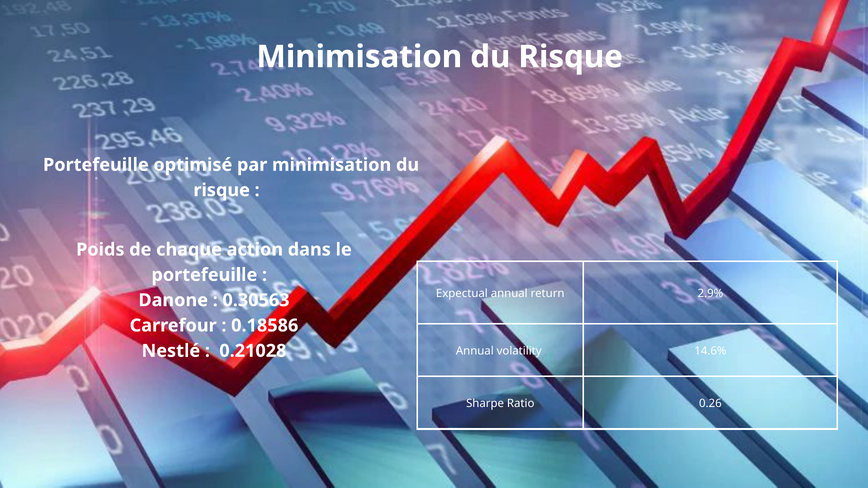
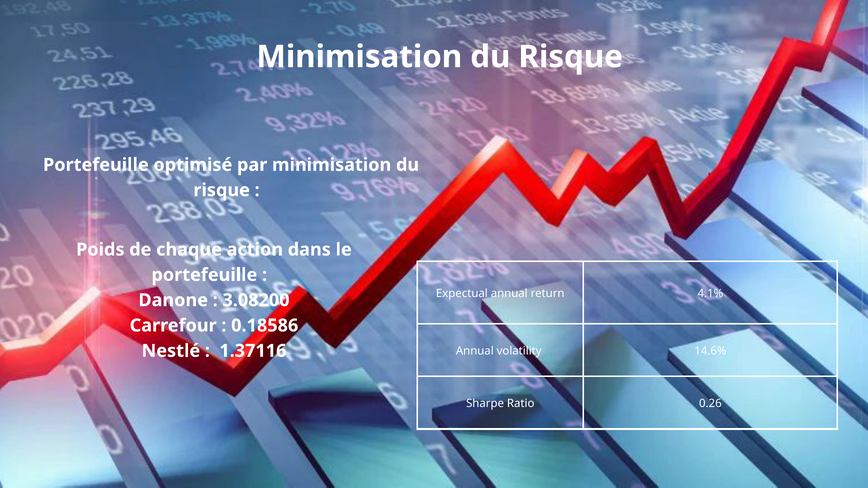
2.9%: 2.9% -> 4.1%
0.30563: 0.30563 -> 3.08200
0.21028: 0.21028 -> 1.37116
